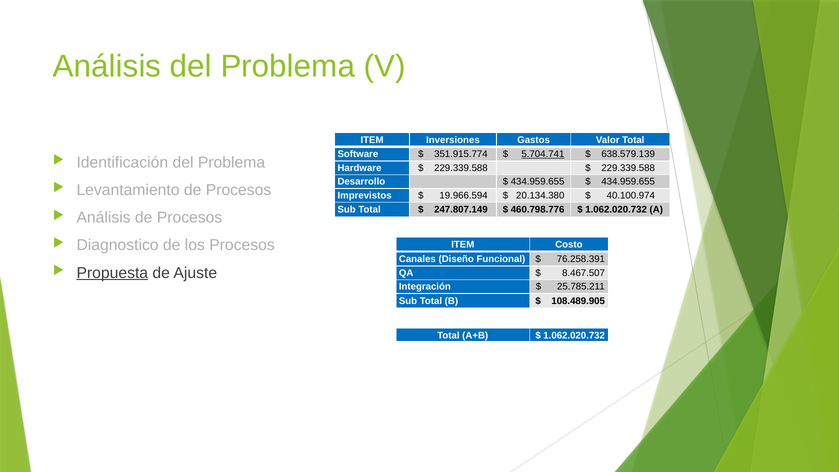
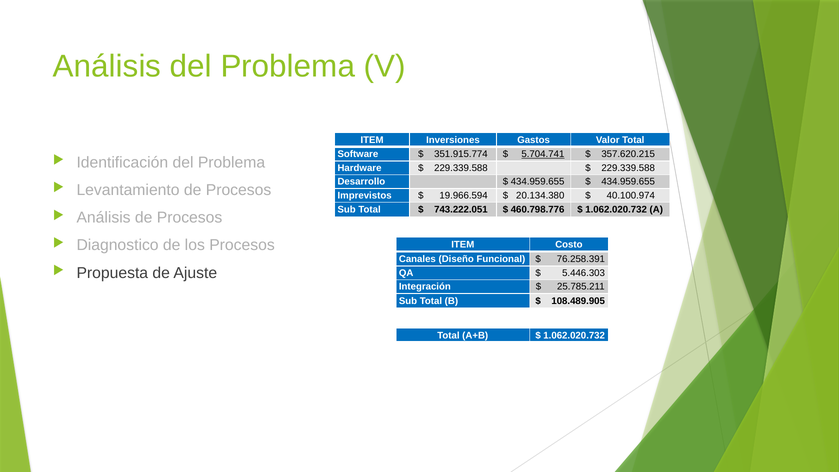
638.579.139: 638.579.139 -> 357.620.215
247.807.149: 247.807.149 -> 743.222.051
Propuesta underline: present -> none
8.467.507: 8.467.507 -> 5.446.303
